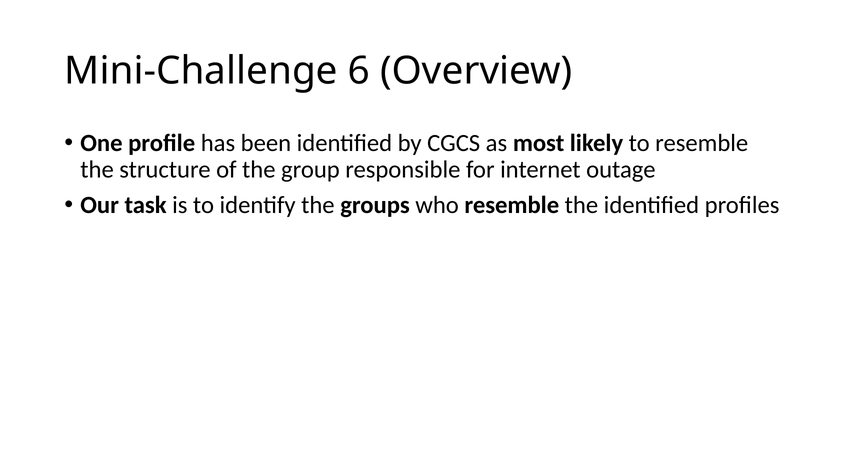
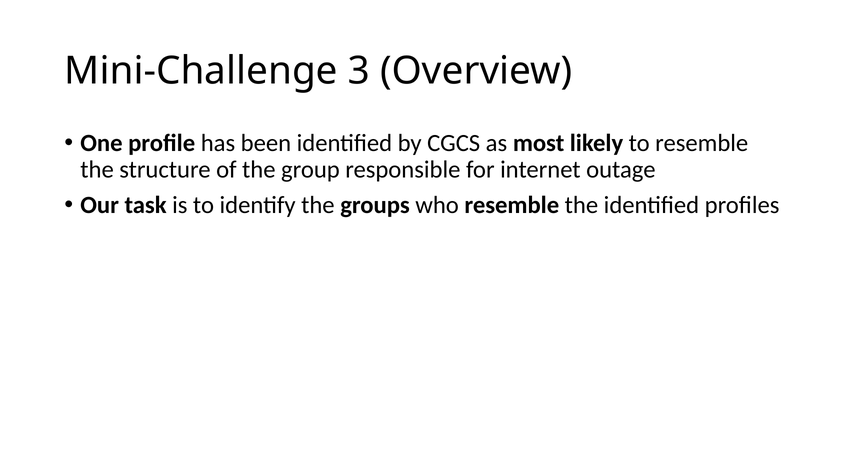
6: 6 -> 3
